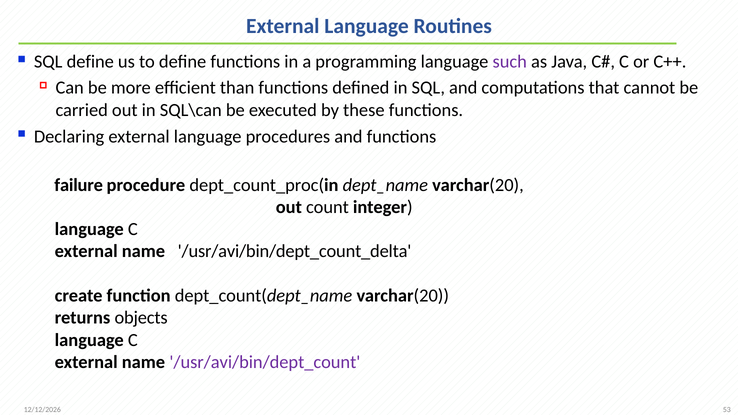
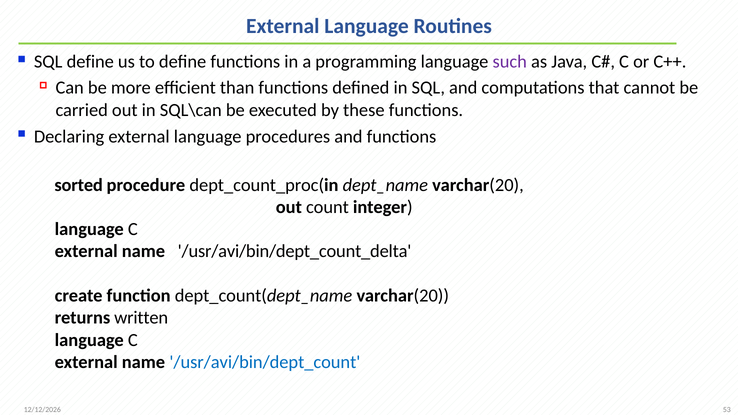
failure: failure -> sorted
objects: objects -> written
/usr/avi/bin/dept_count colour: purple -> blue
